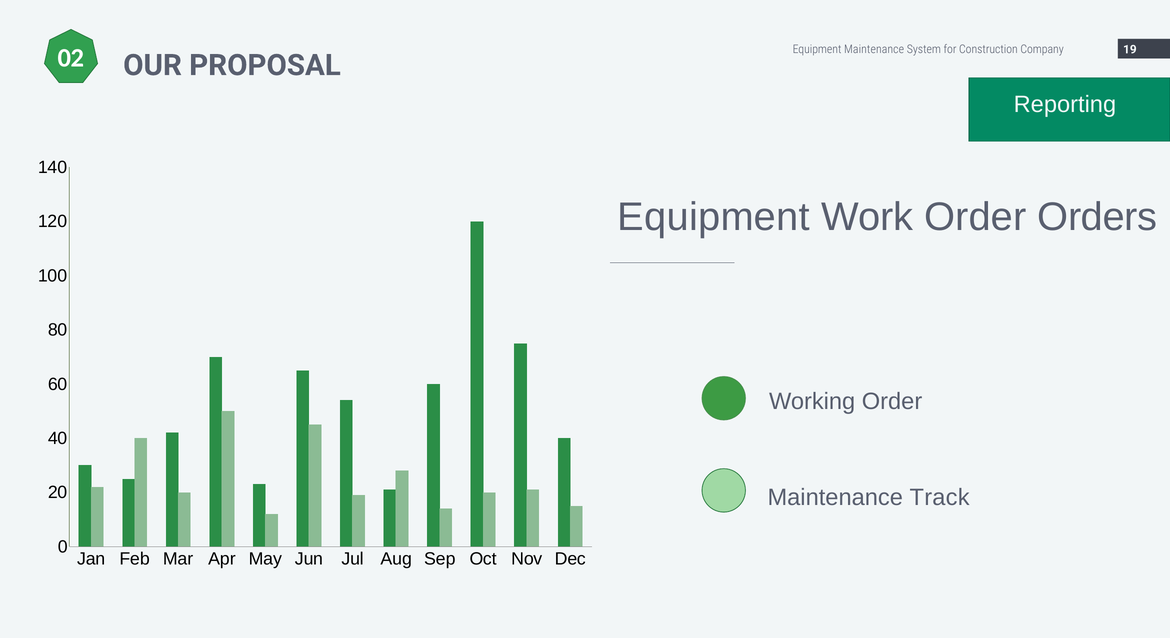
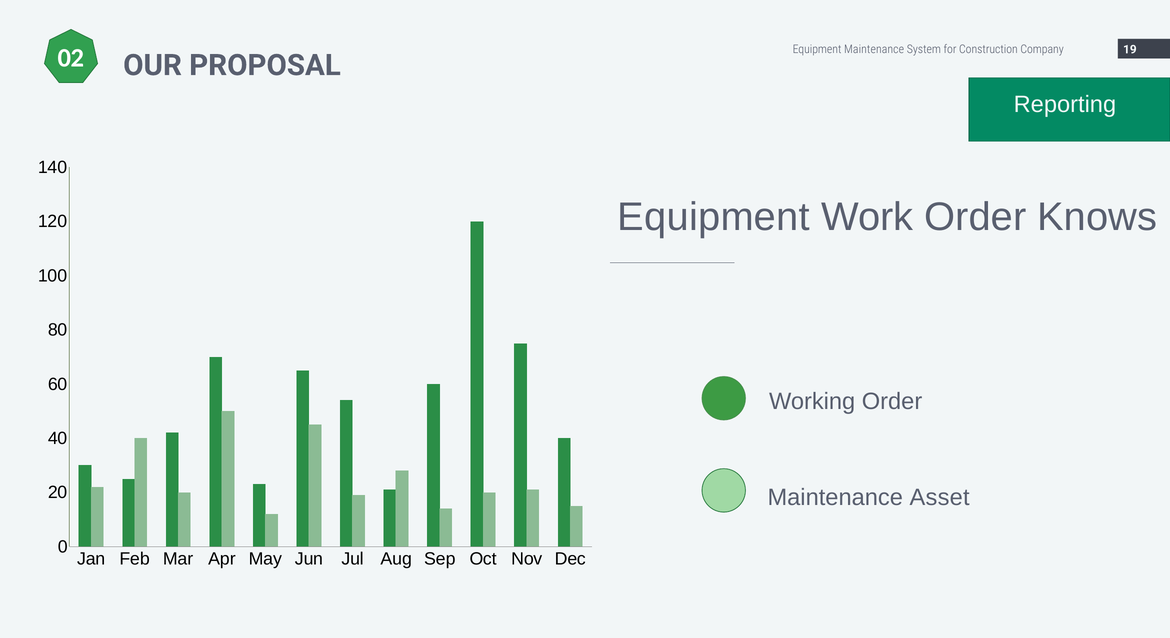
Orders: Orders -> Knows
Track: Track -> Asset
